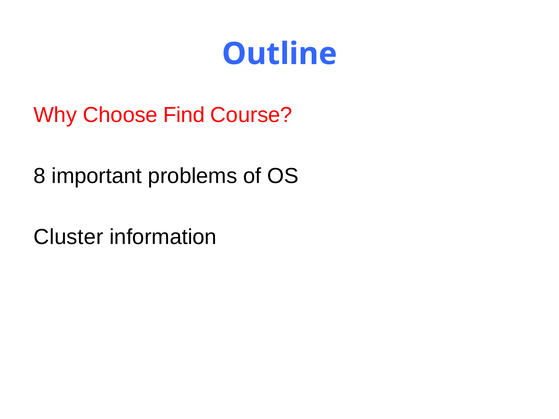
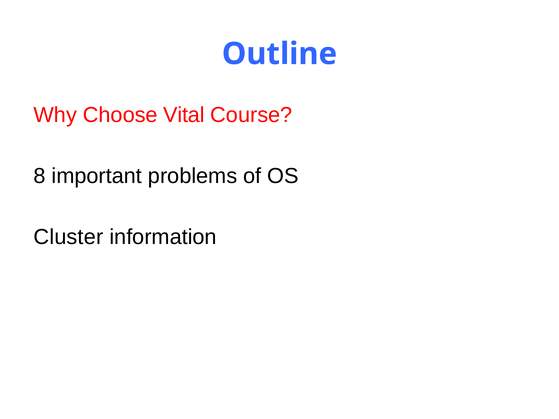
Find: Find -> Vital
